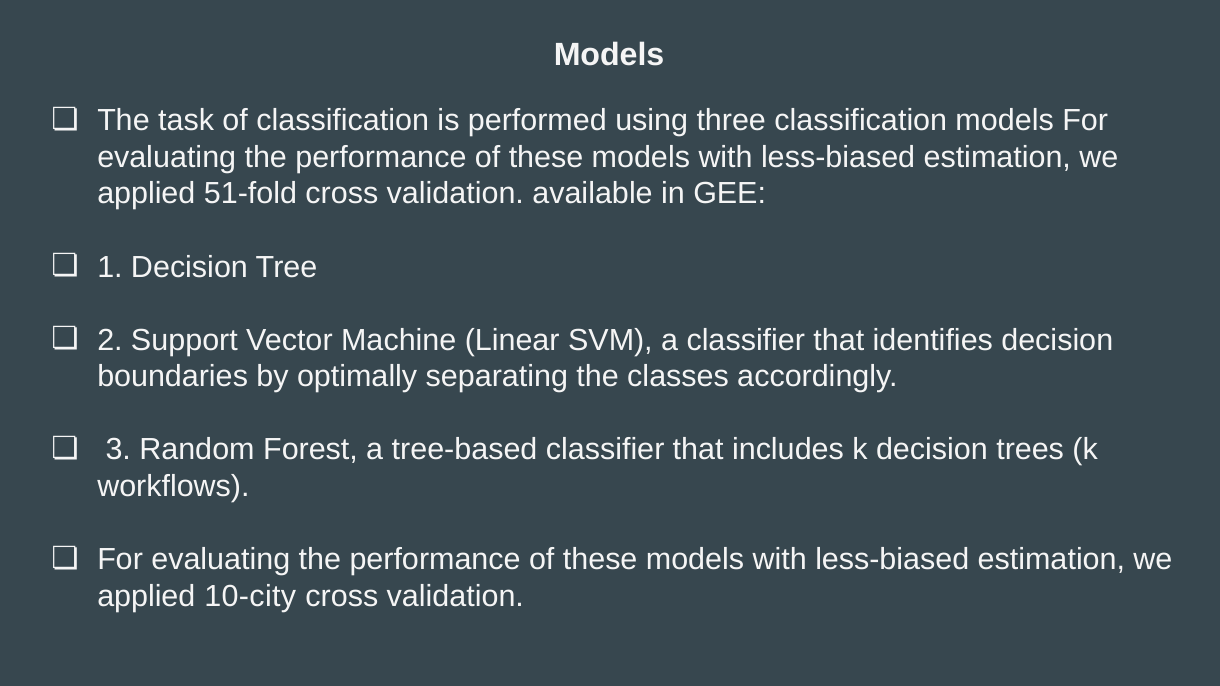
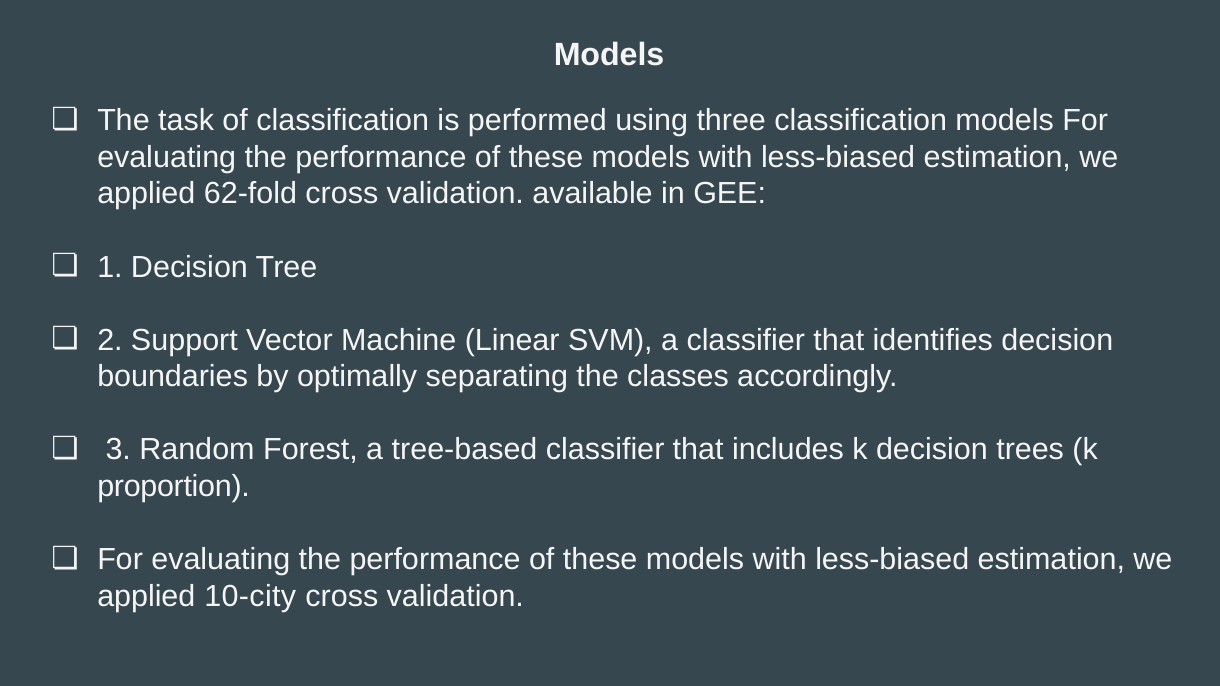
51-fold: 51-fold -> 62-fold
workflows: workflows -> proportion
